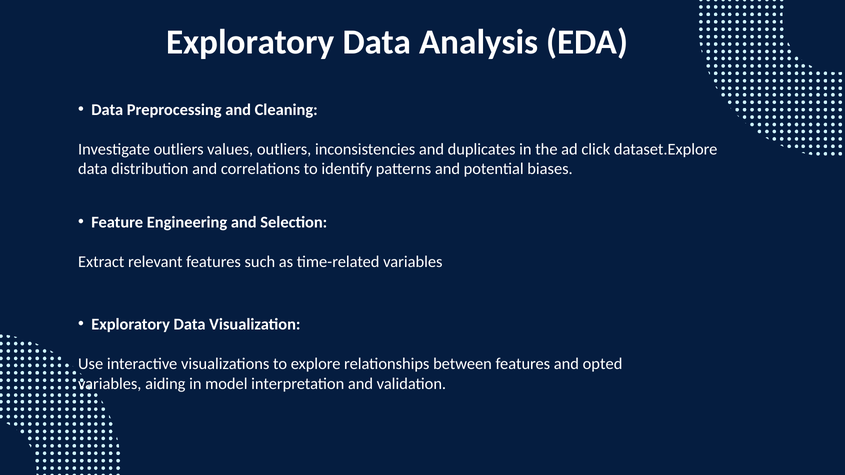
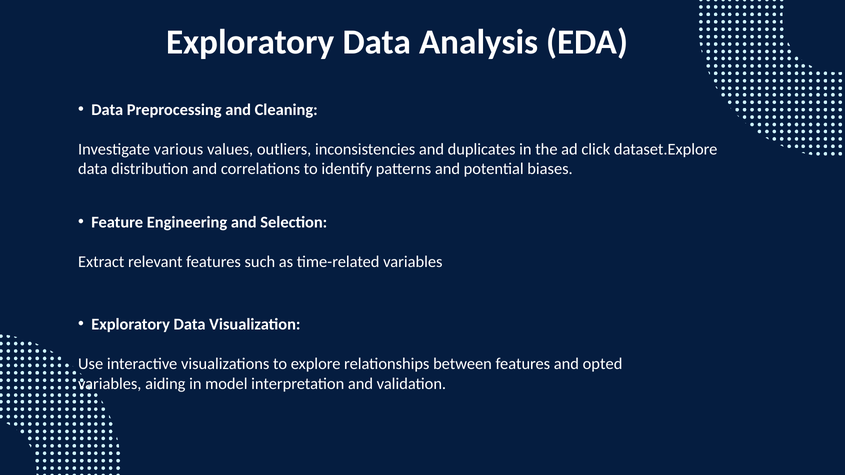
Investigate outliers: outliers -> various
